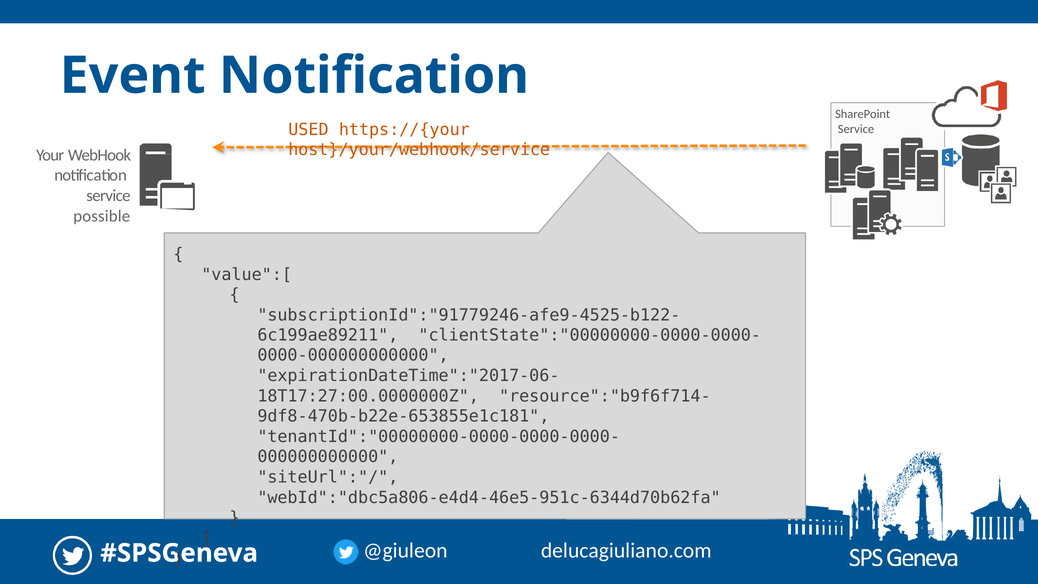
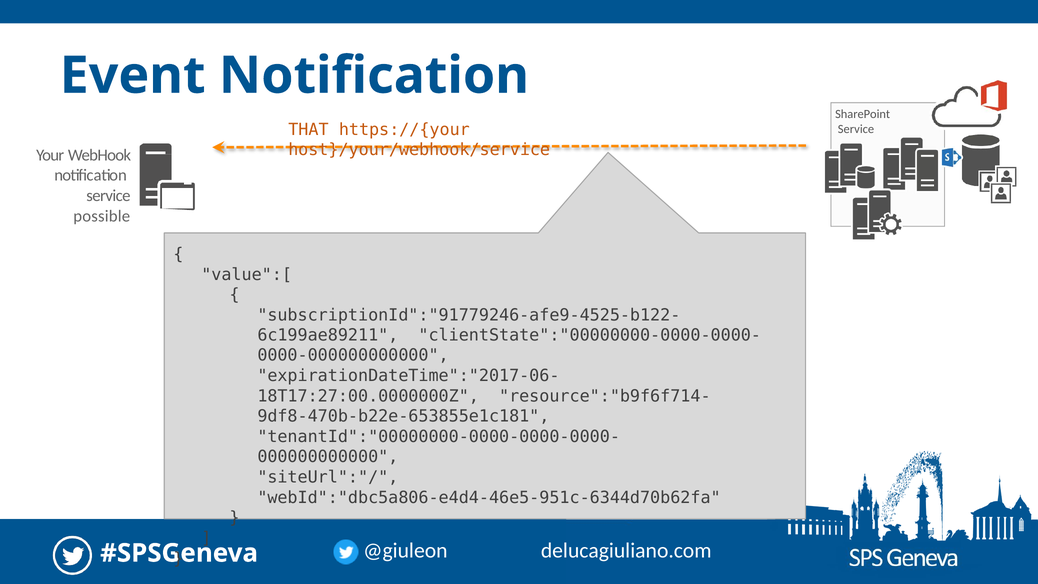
USED: USED -> THAT
